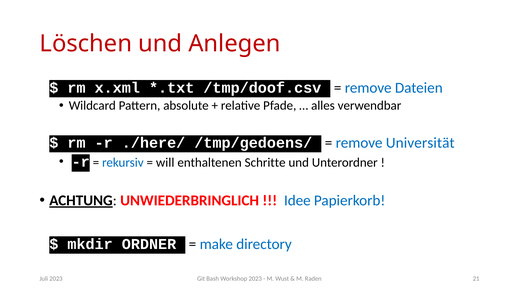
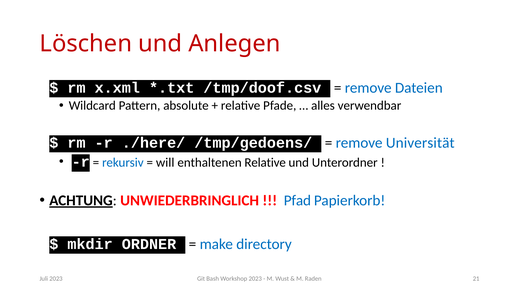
enthaltenen Schritte: Schritte -> Relative
Idee: Idee -> Pfad
